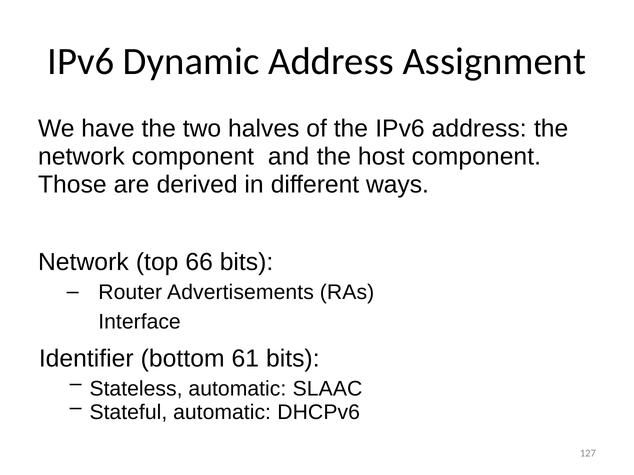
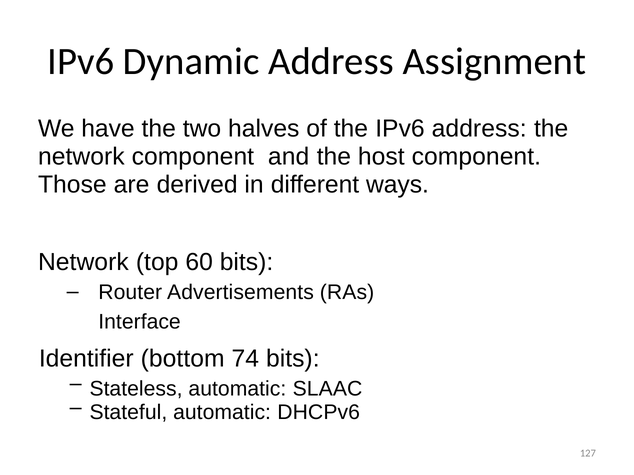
66: 66 -> 60
61: 61 -> 74
